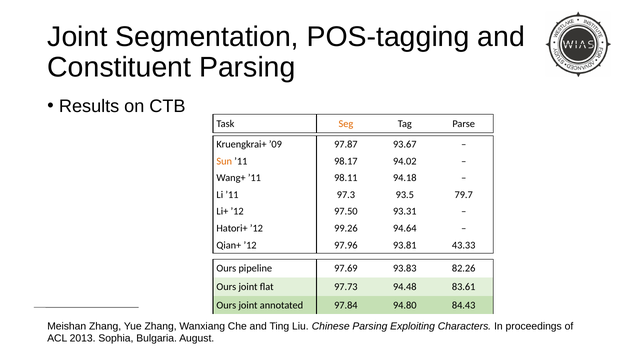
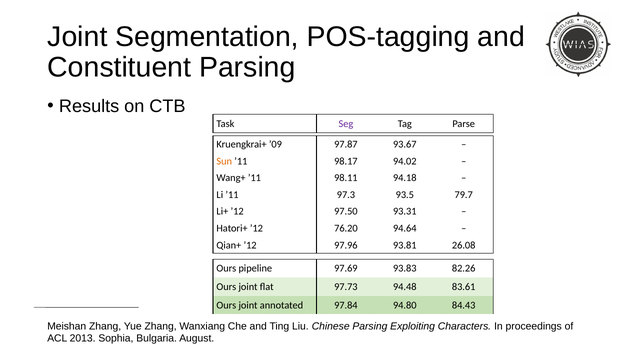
Seg colour: orange -> purple
99.26: 99.26 -> 76.20
43.33: 43.33 -> 26.08
